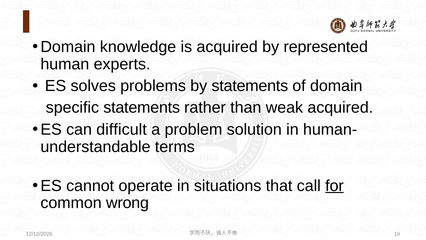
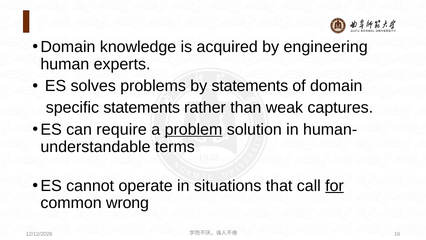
represented: represented -> engineering
weak acquired: acquired -> captures
difficult: difficult -> require
problem underline: none -> present
